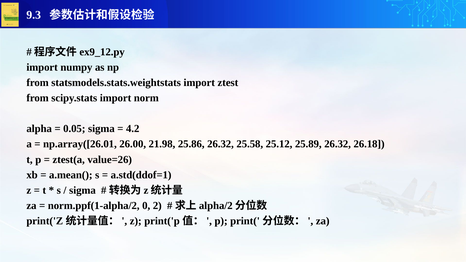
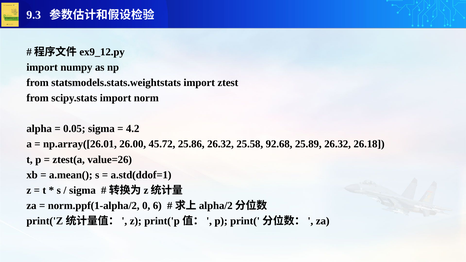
21.98: 21.98 -> 45.72
25.12: 25.12 -> 92.68
2: 2 -> 6
